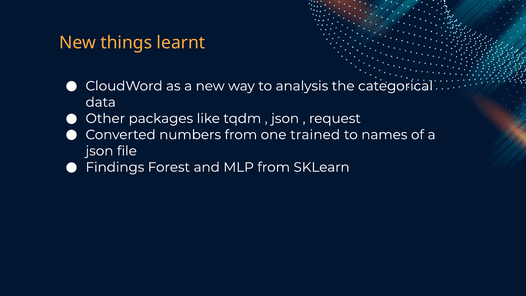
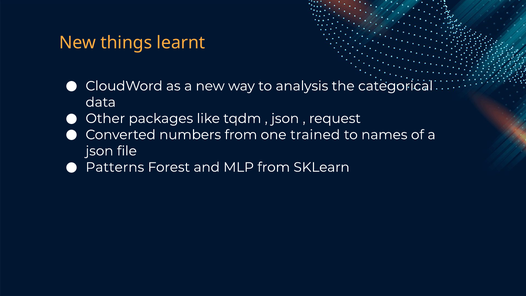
Findings: Findings -> Patterns
